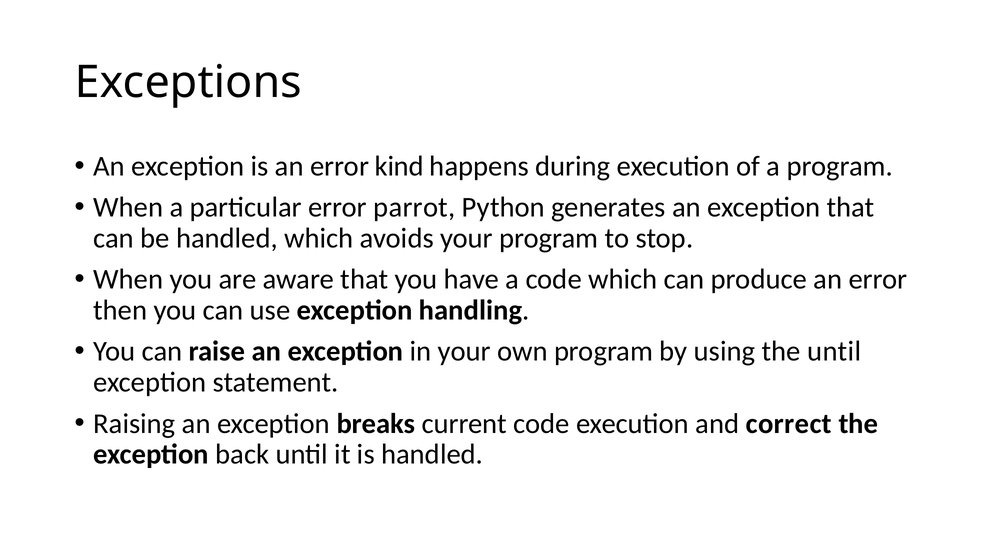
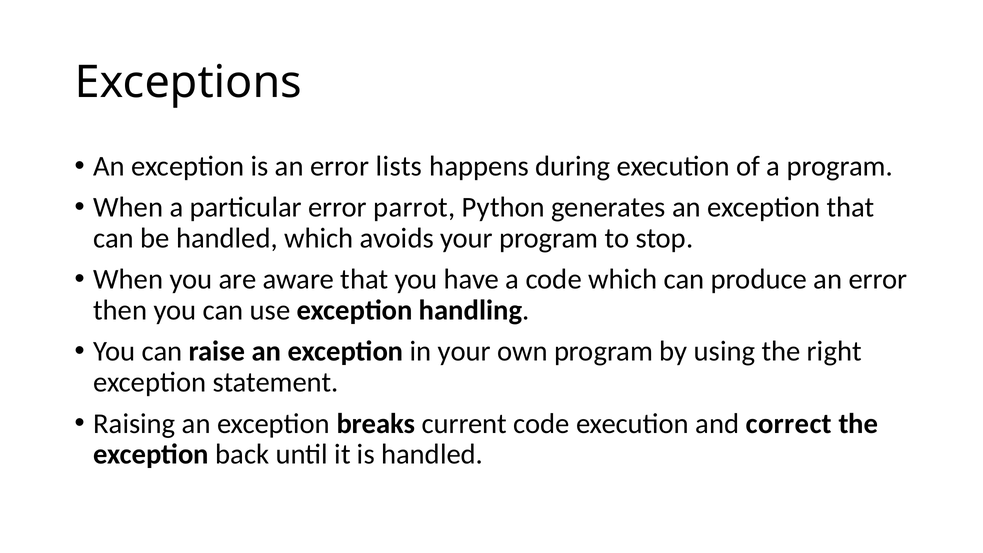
kind: kind -> lists
the until: until -> right
